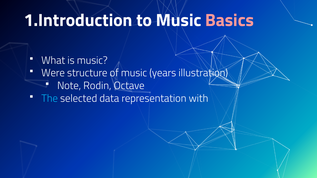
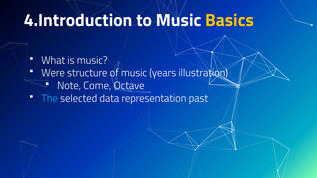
1.Introduction: 1.Introduction -> 4.Introduction
Basics colour: pink -> yellow
Rodin: Rodin -> Come
with: with -> past
